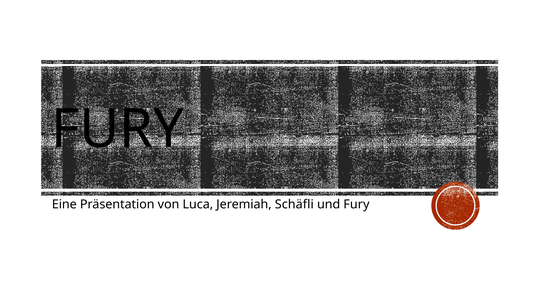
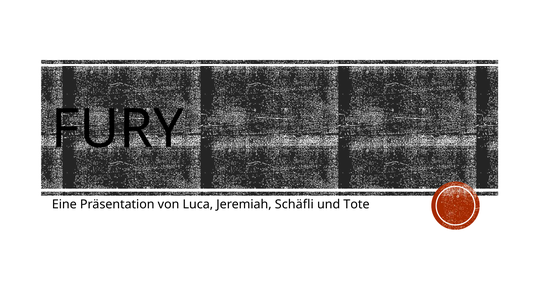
und Fury: Fury -> Tote
